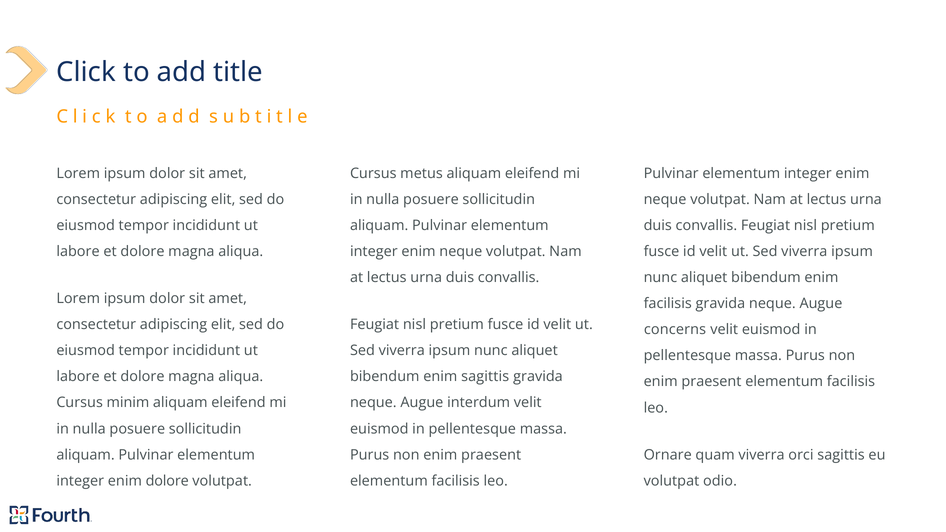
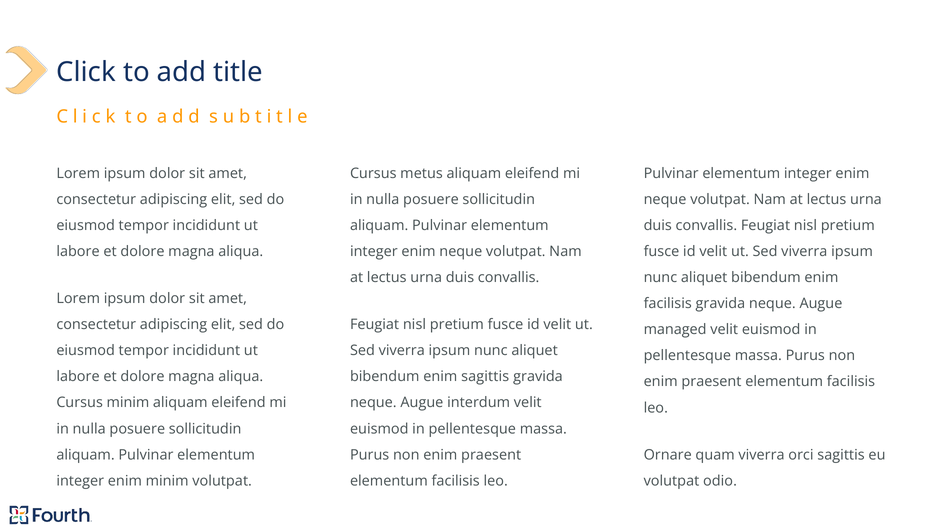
concerns: concerns -> managed
enim dolore: dolore -> minim
